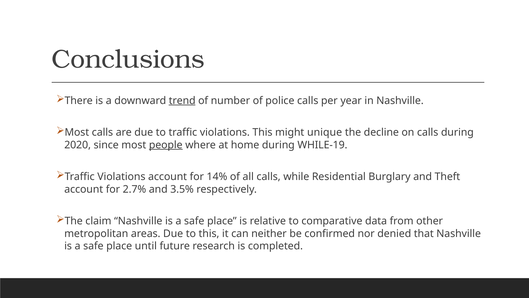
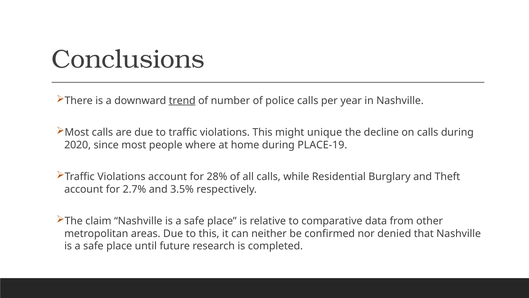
people underline: present -> none
WHILE-19: WHILE-19 -> PLACE-19
14%: 14% -> 28%
